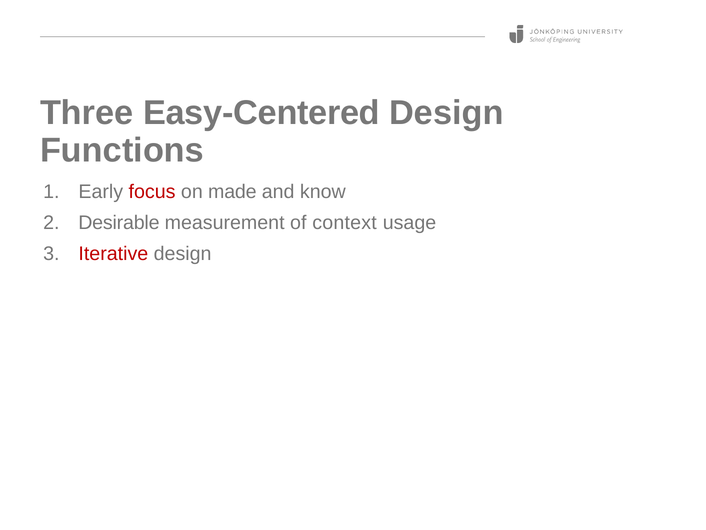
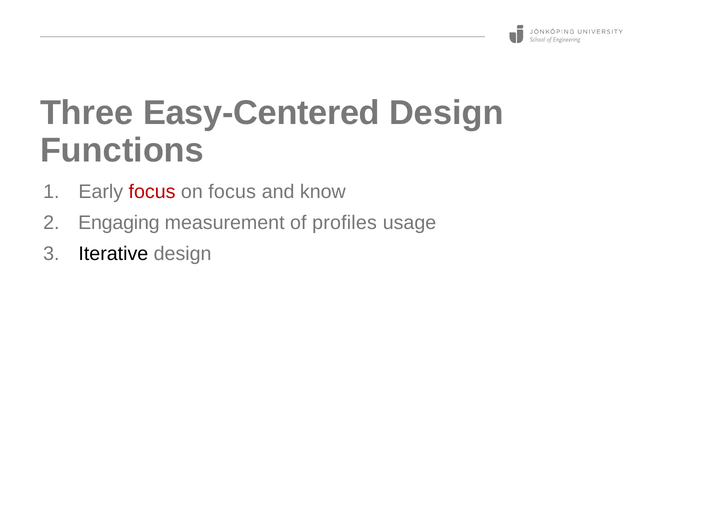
on made: made -> focus
Desirable: Desirable -> Engaging
context: context -> profiles
Iterative colour: red -> black
